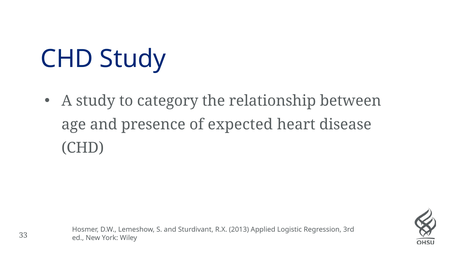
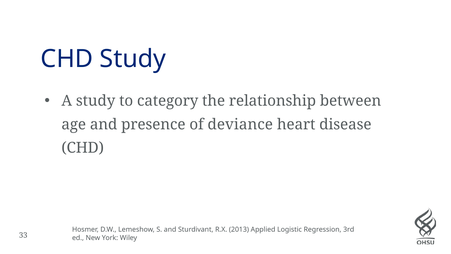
expected: expected -> deviance
